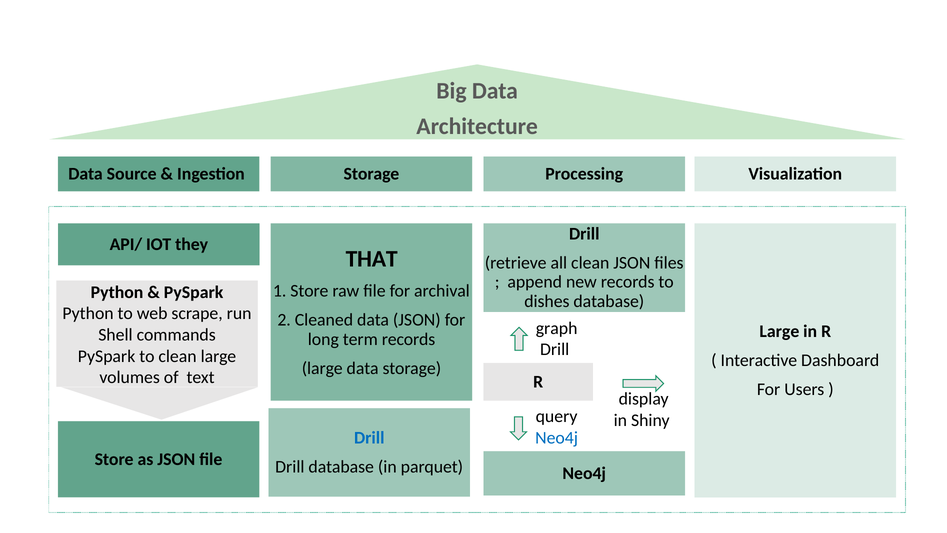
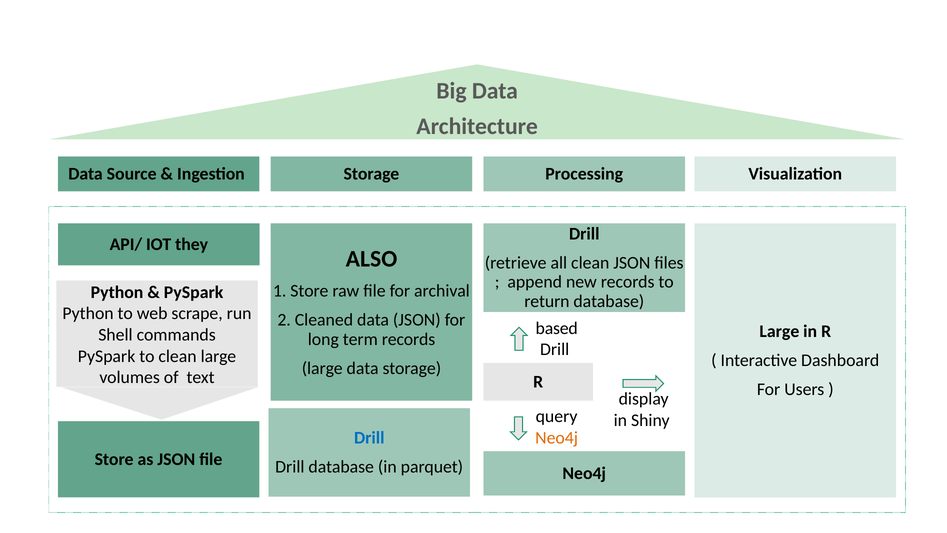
THAT: THAT -> ALSO
dishes: dishes -> return
graph: graph -> based
Neo4j at (557, 438) colour: blue -> orange
